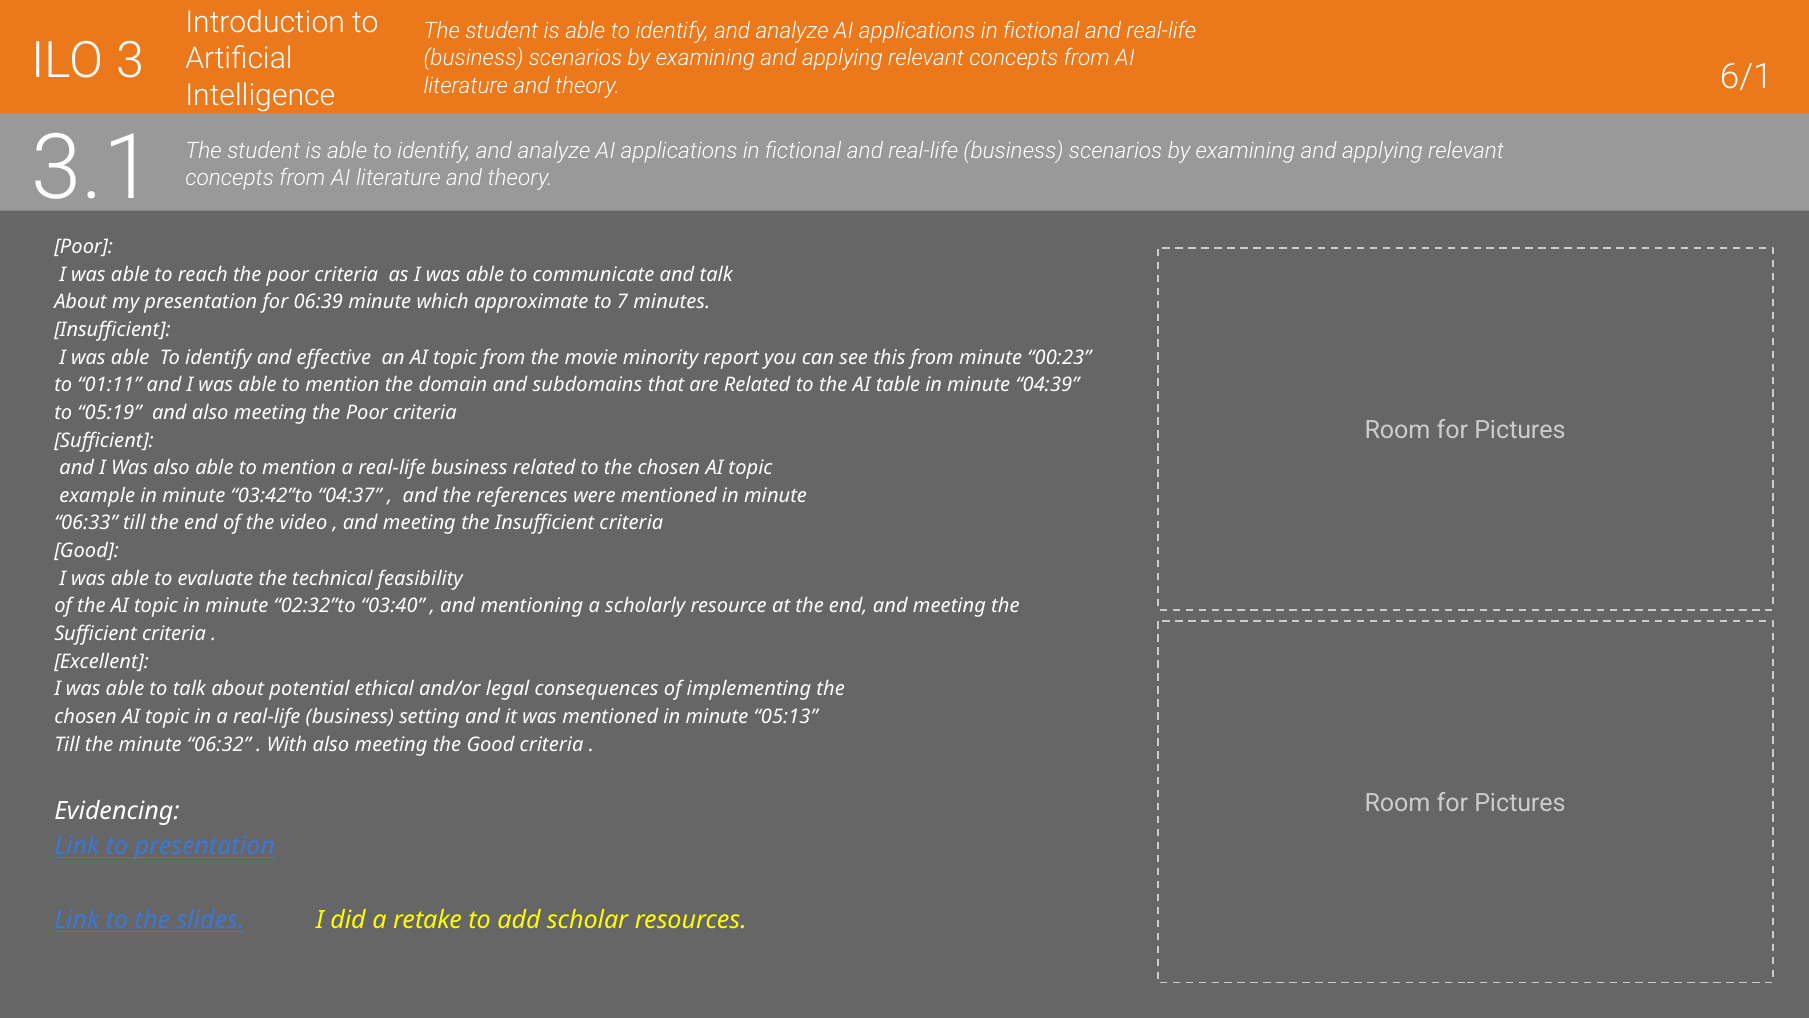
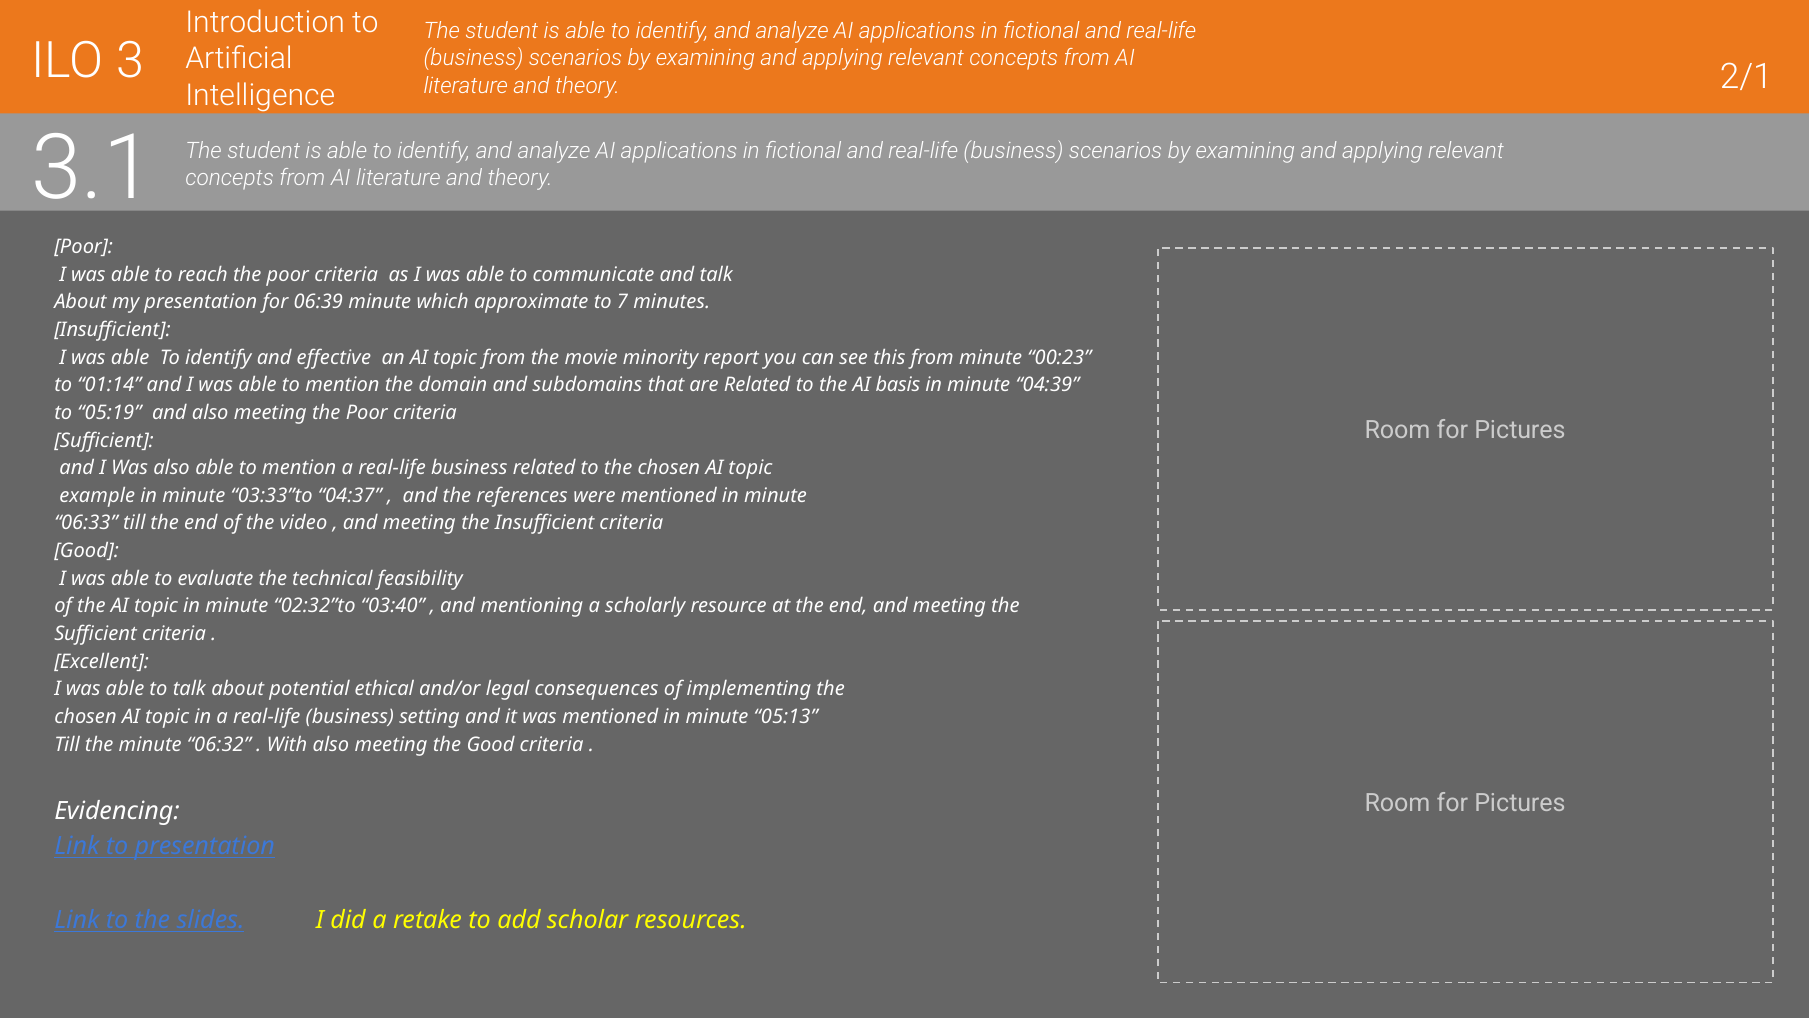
6/1: 6/1 -> 2/1
01:11: 01:11 -> 01:14
table: table -> basis
03:42”to: 03:42”to -> 03:33”to
